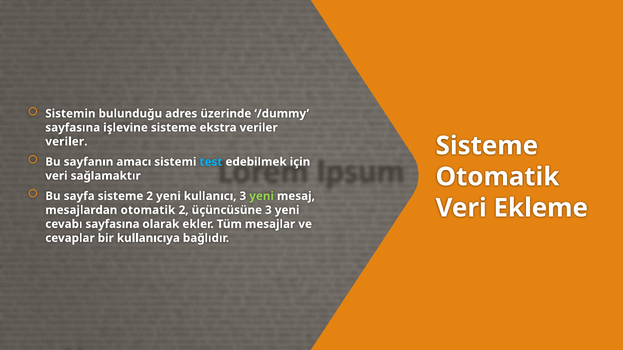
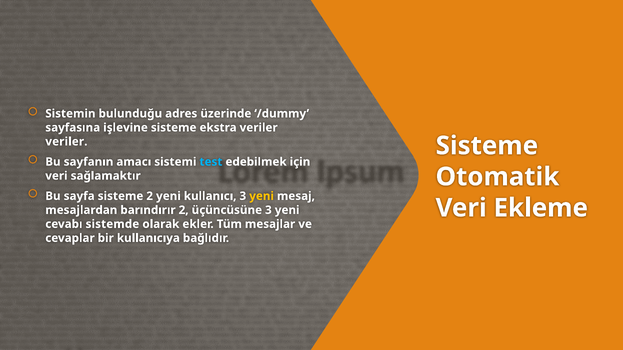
yeni at (262, 196) colour: light green -> yellow
mesajlardan otomatik: otomatik -> barındırır
cevabı sayfasına: sayfasına -> sistemde
